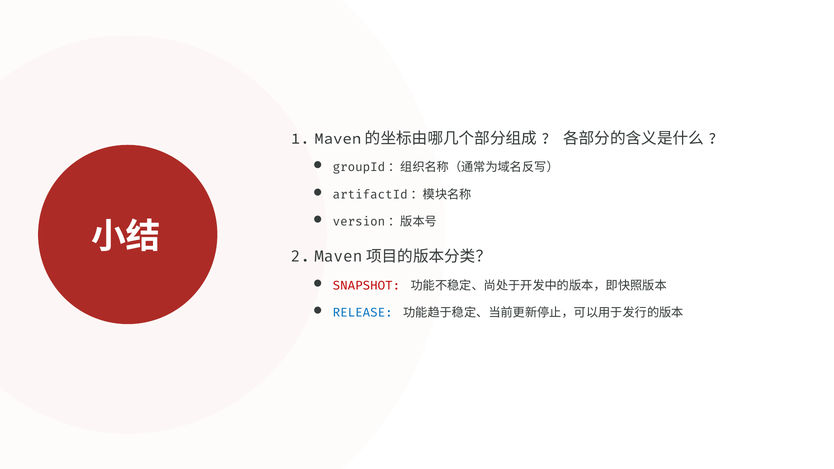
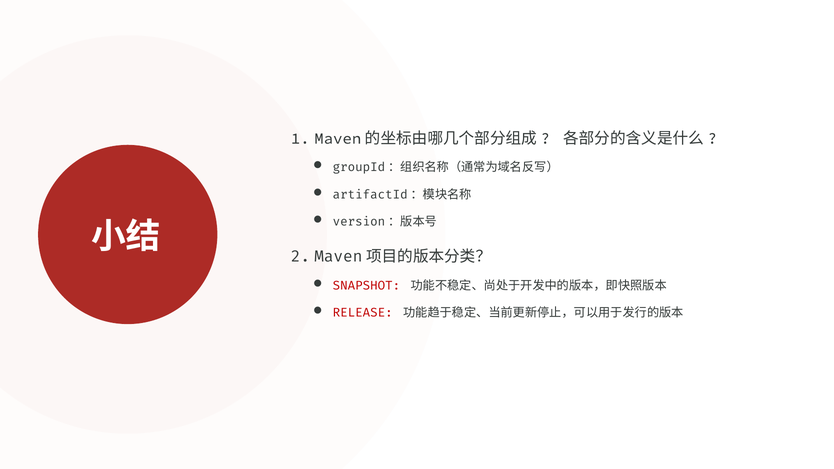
RELEASE colour: blue -> red
